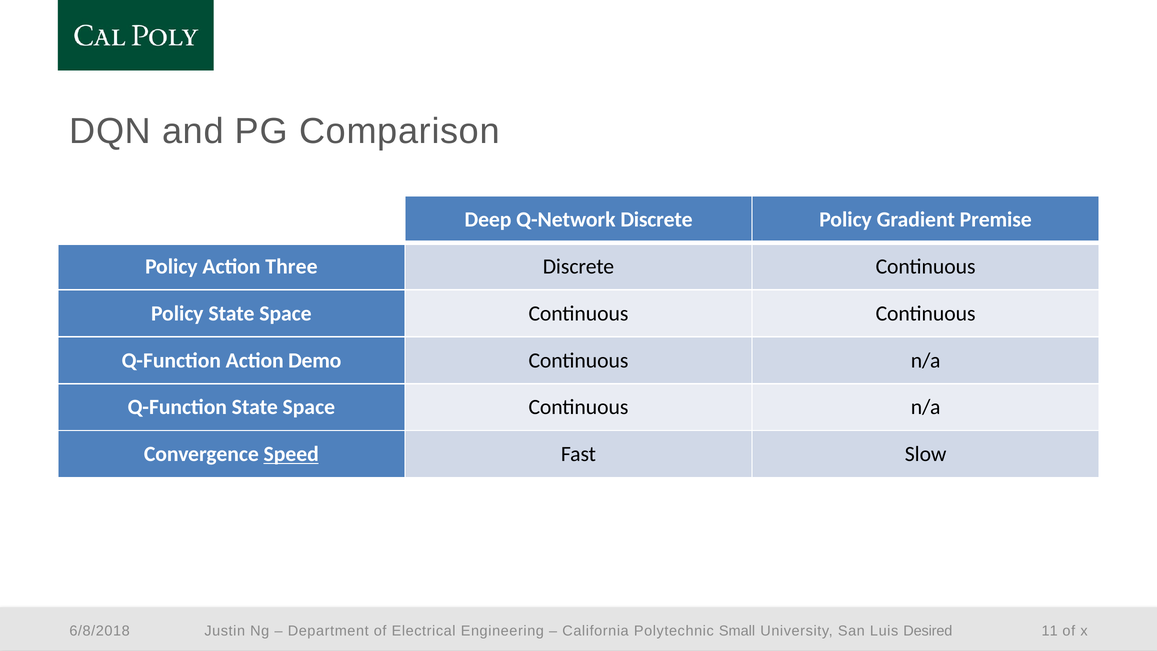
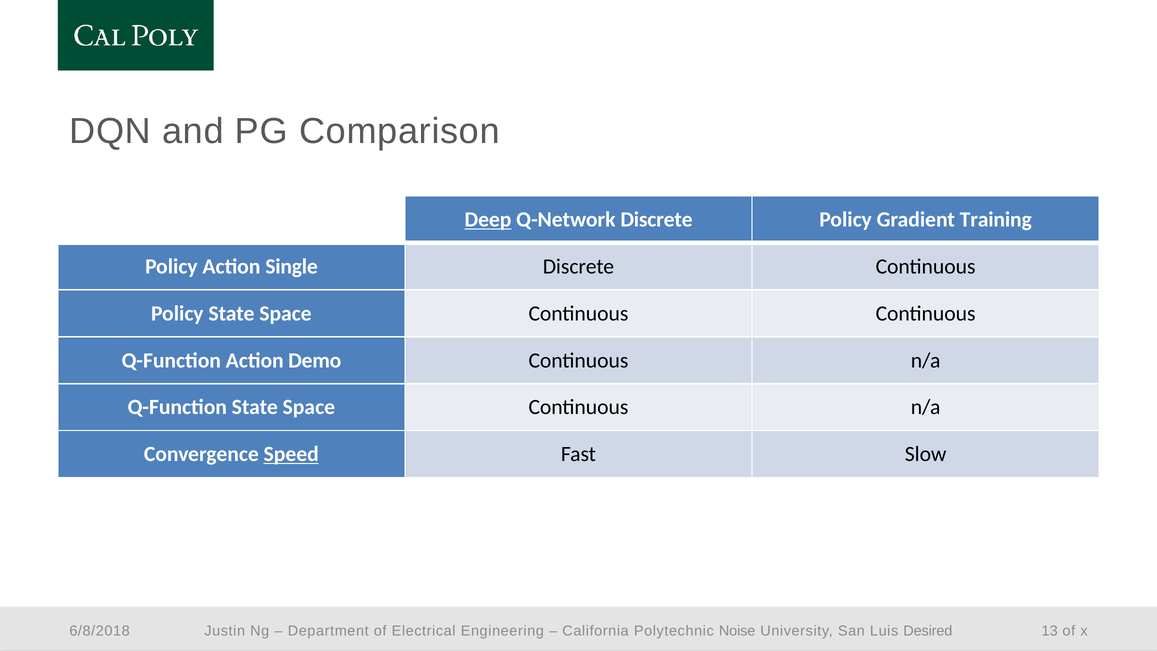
Deep underline: none -> present
Premise: Premise -> Training
Three: Three -> Single
Small: Small -> Noise
11: 11 -> 13
